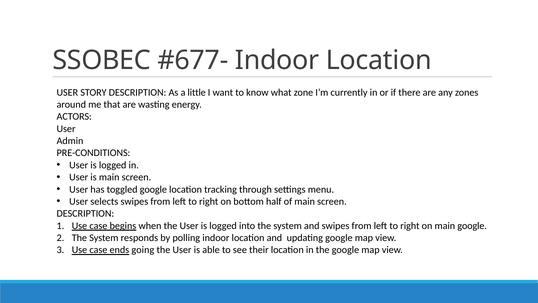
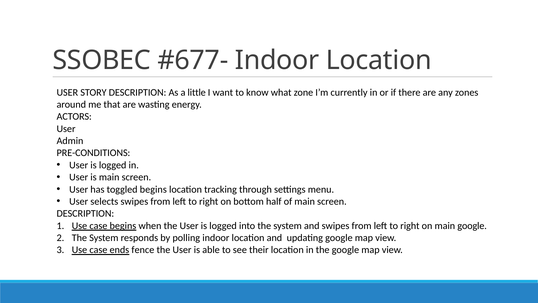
toggled google: google -> begins
going: going -> fence
